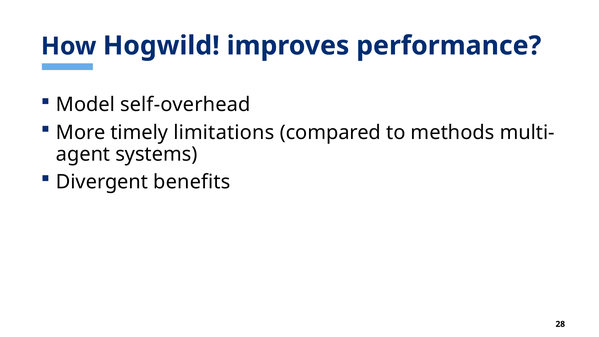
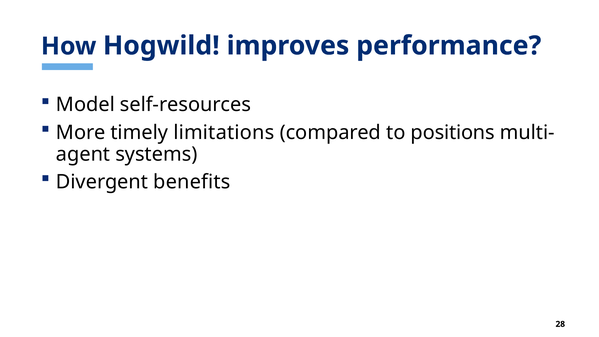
self-overhead: self-overhead -> self-resources
methods: methods -> positions
